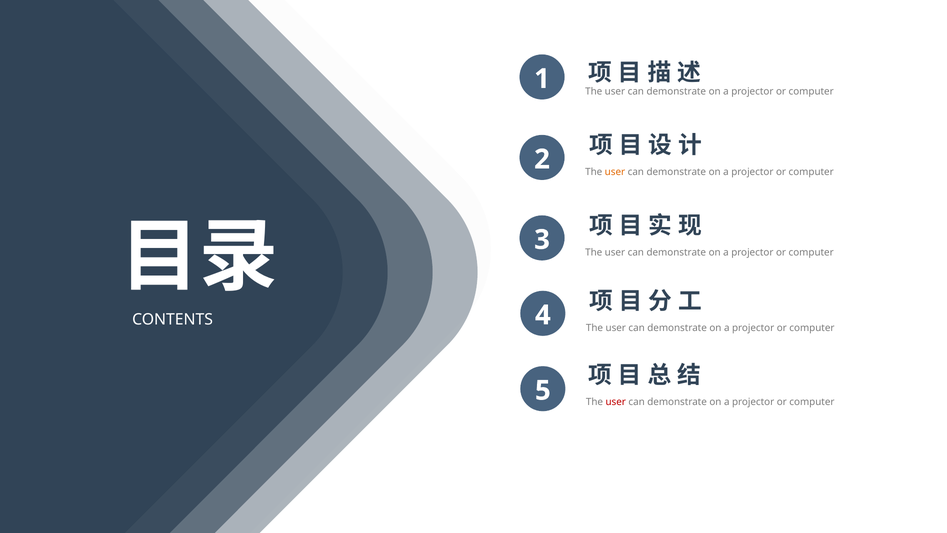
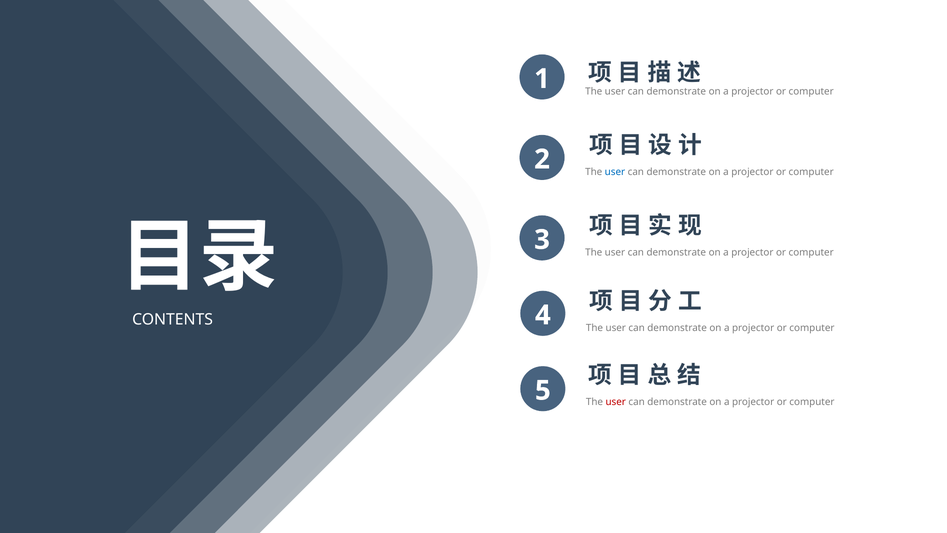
user at (615, 172) colour: orange -> blue
